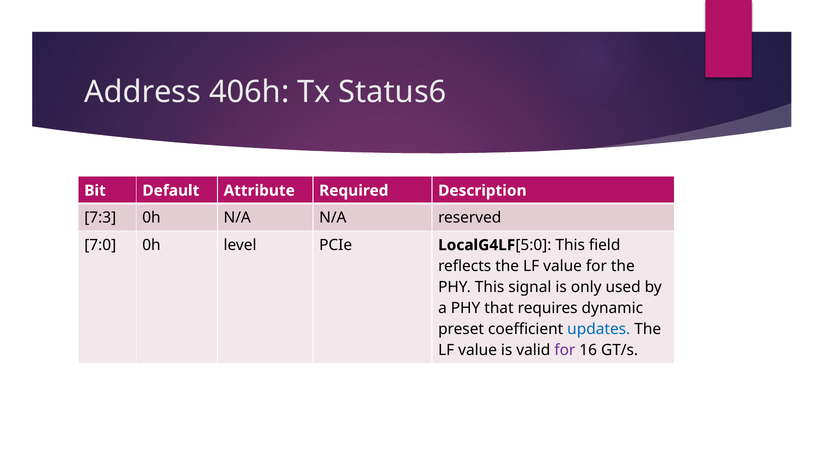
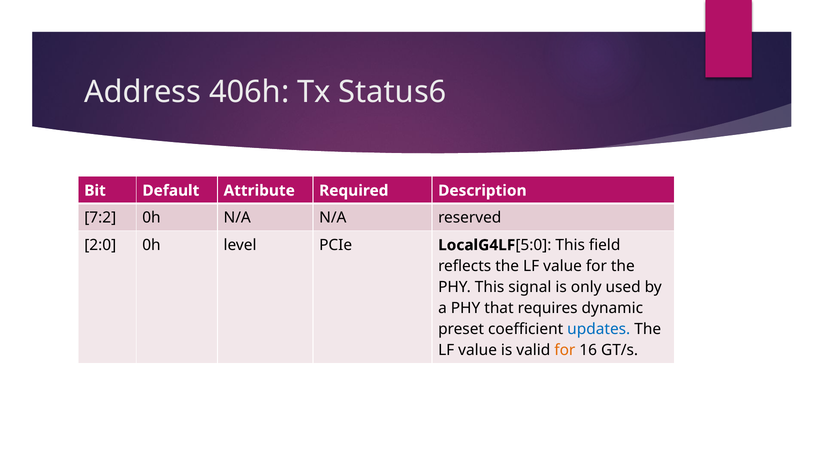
7:3: 7:3 -> 7:2
7:0: 7:0 -> 2:0
for at (565, 350) colour: purple -> orange
